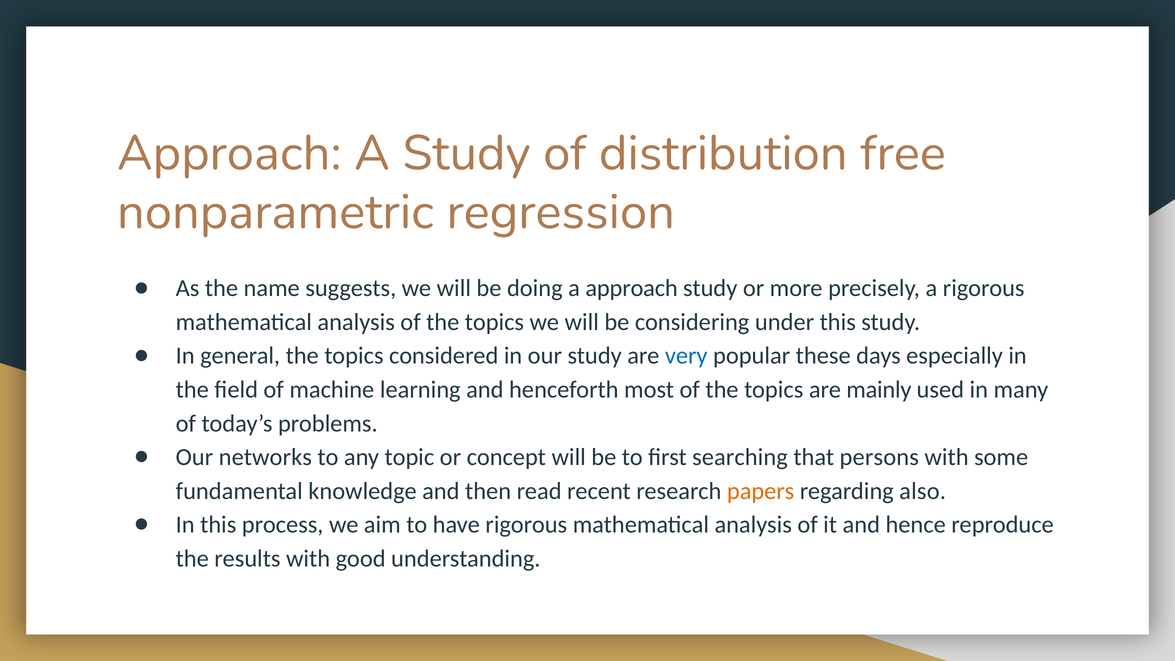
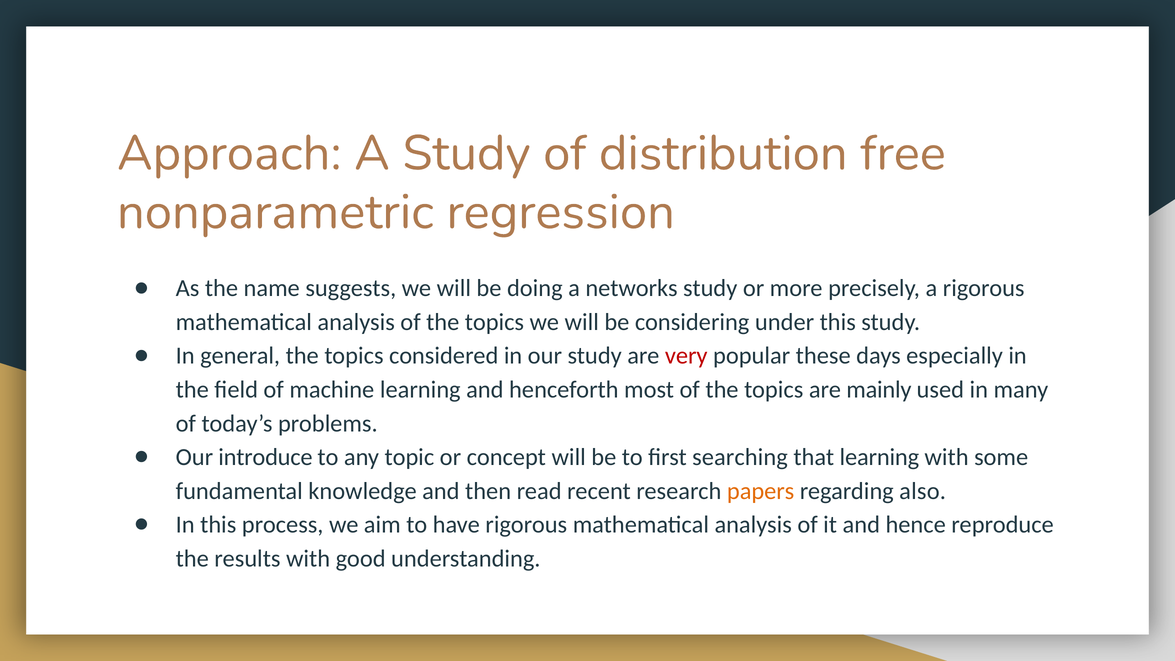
a approach: approach -> networks
very colour: blue -> red
networks: networks -> introduce
that persons: persons -> learning
